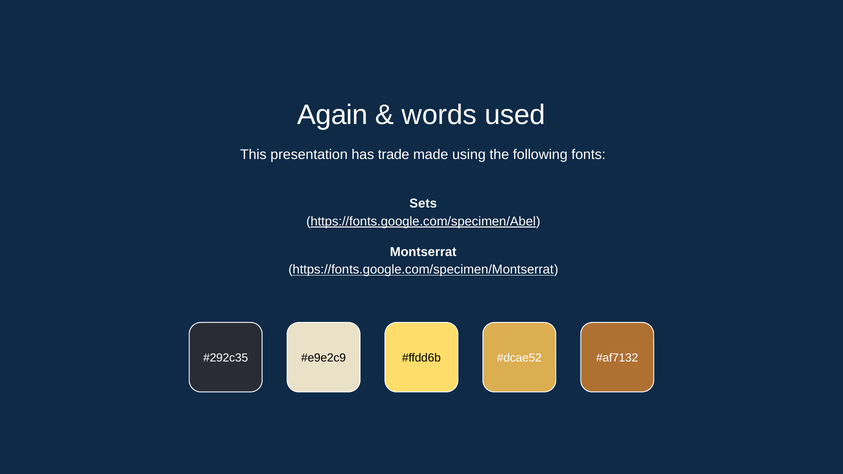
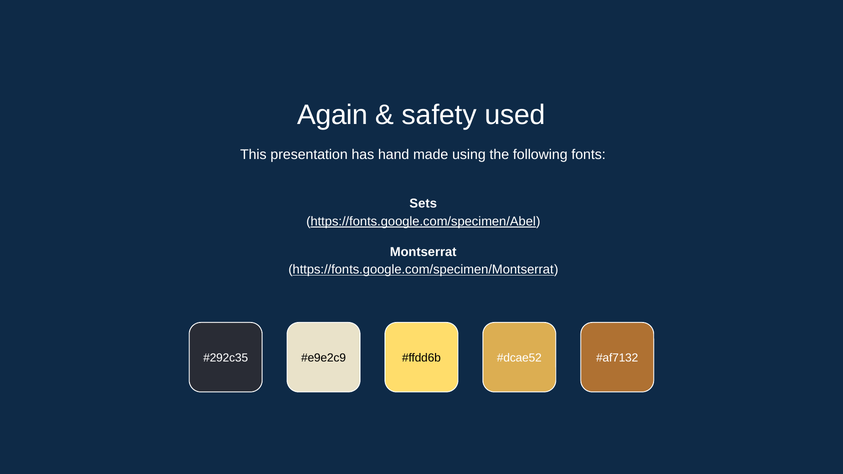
words: words -> safety
trade: trade -> hand
